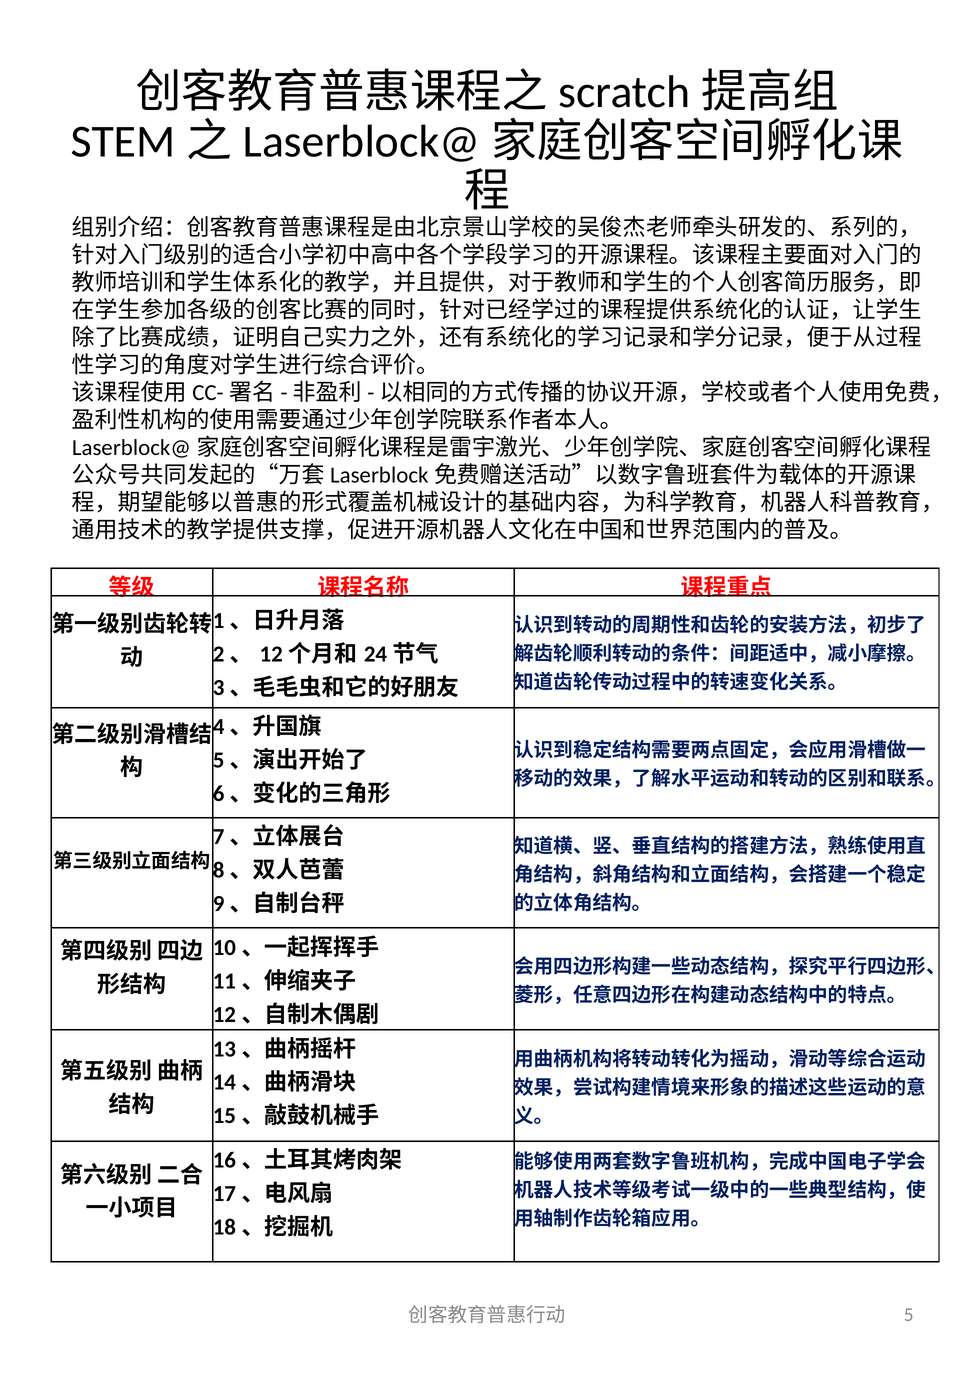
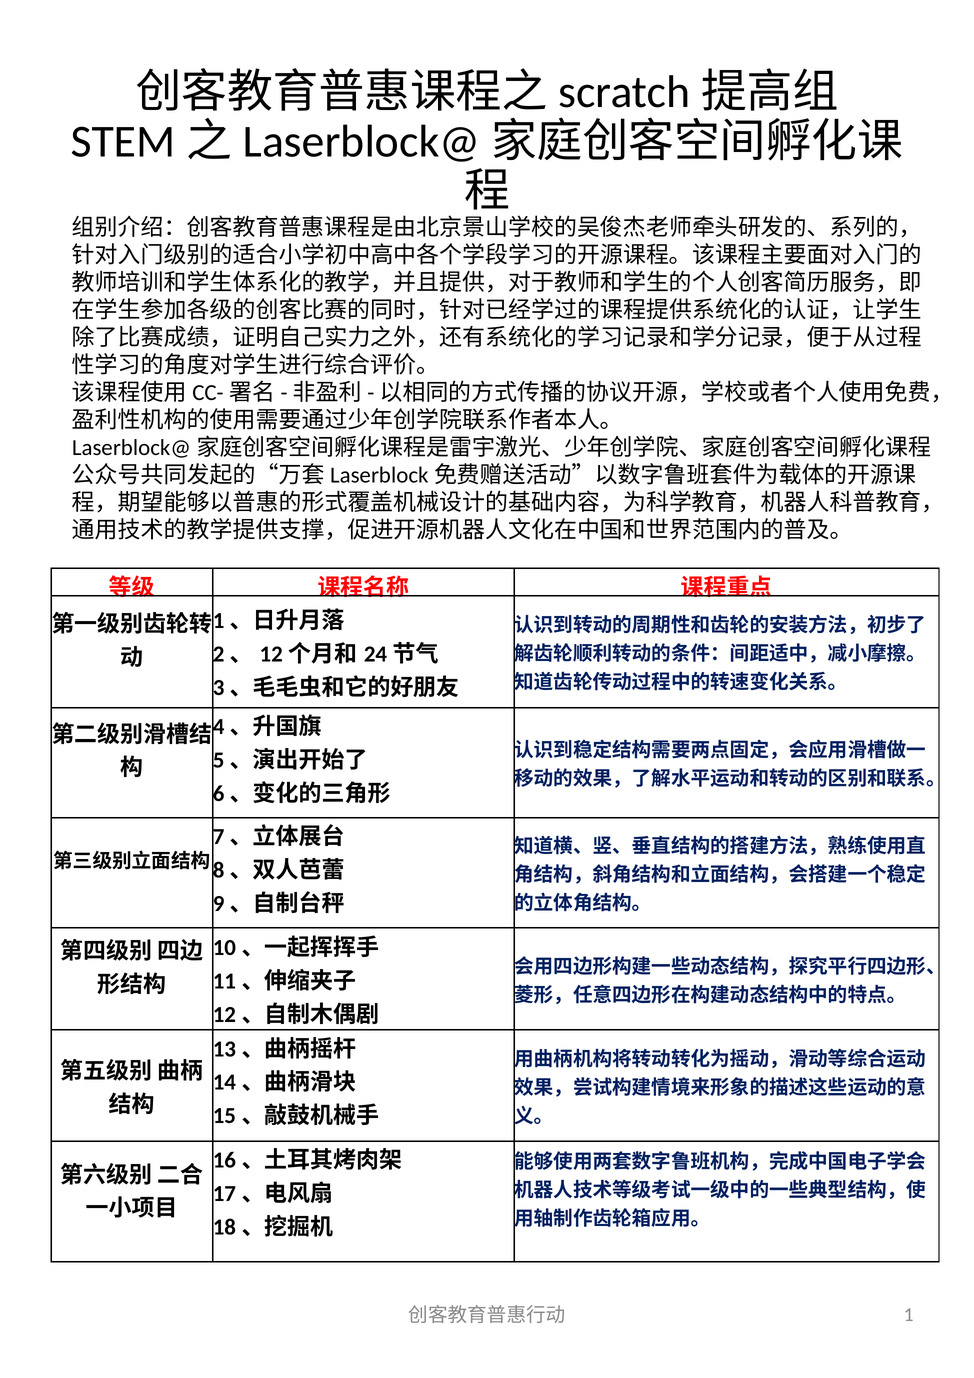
5: 5 -> 1
